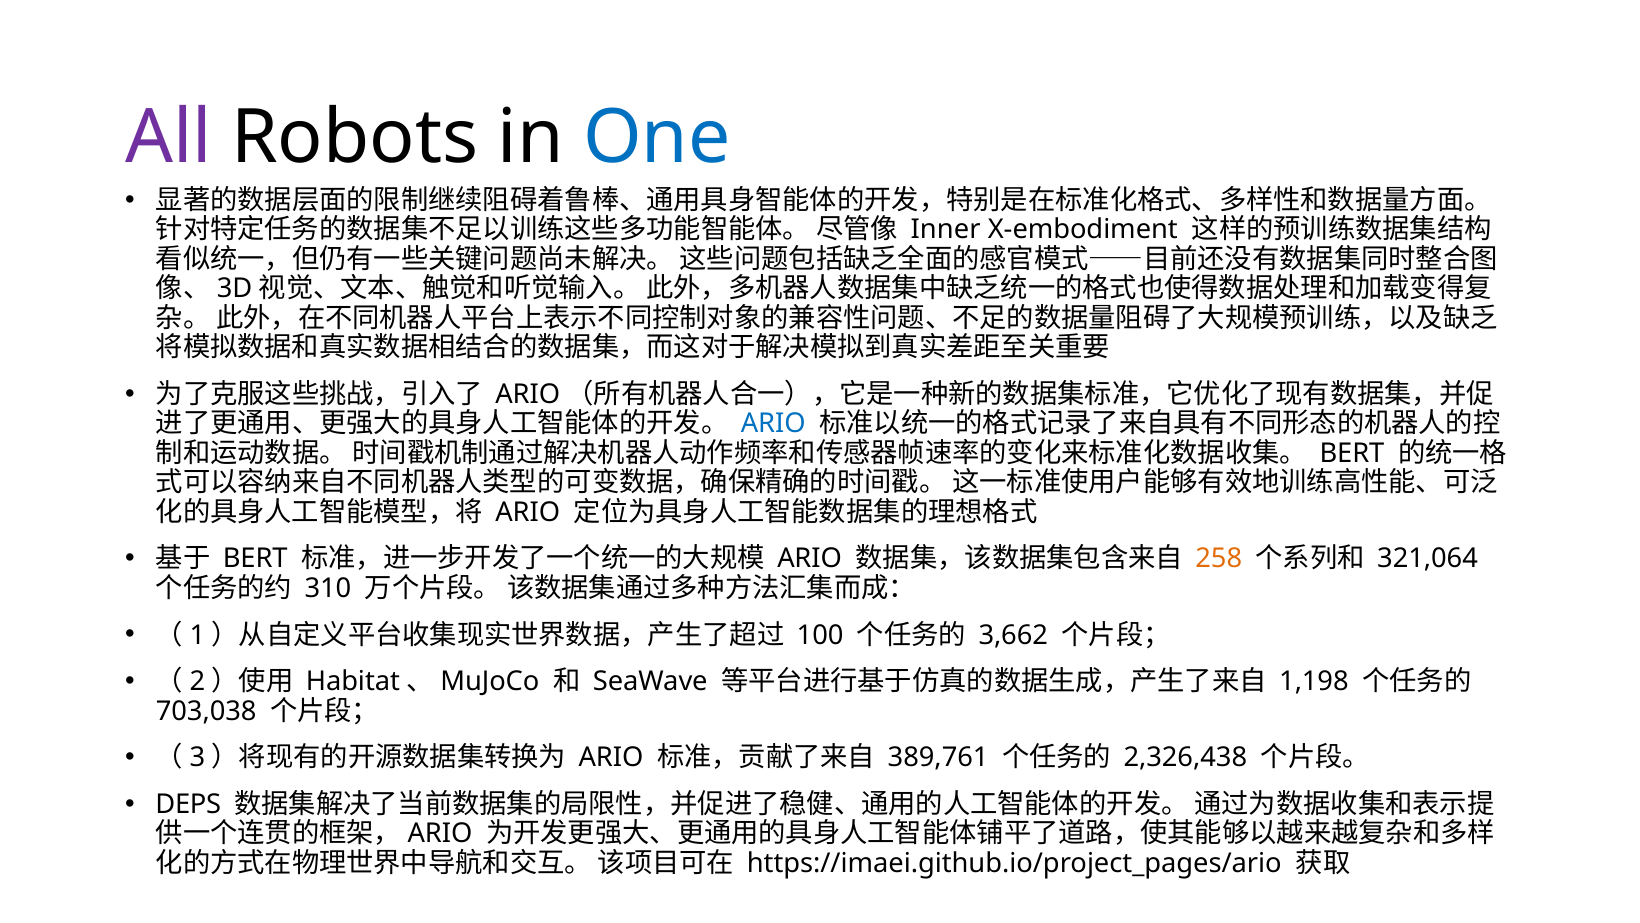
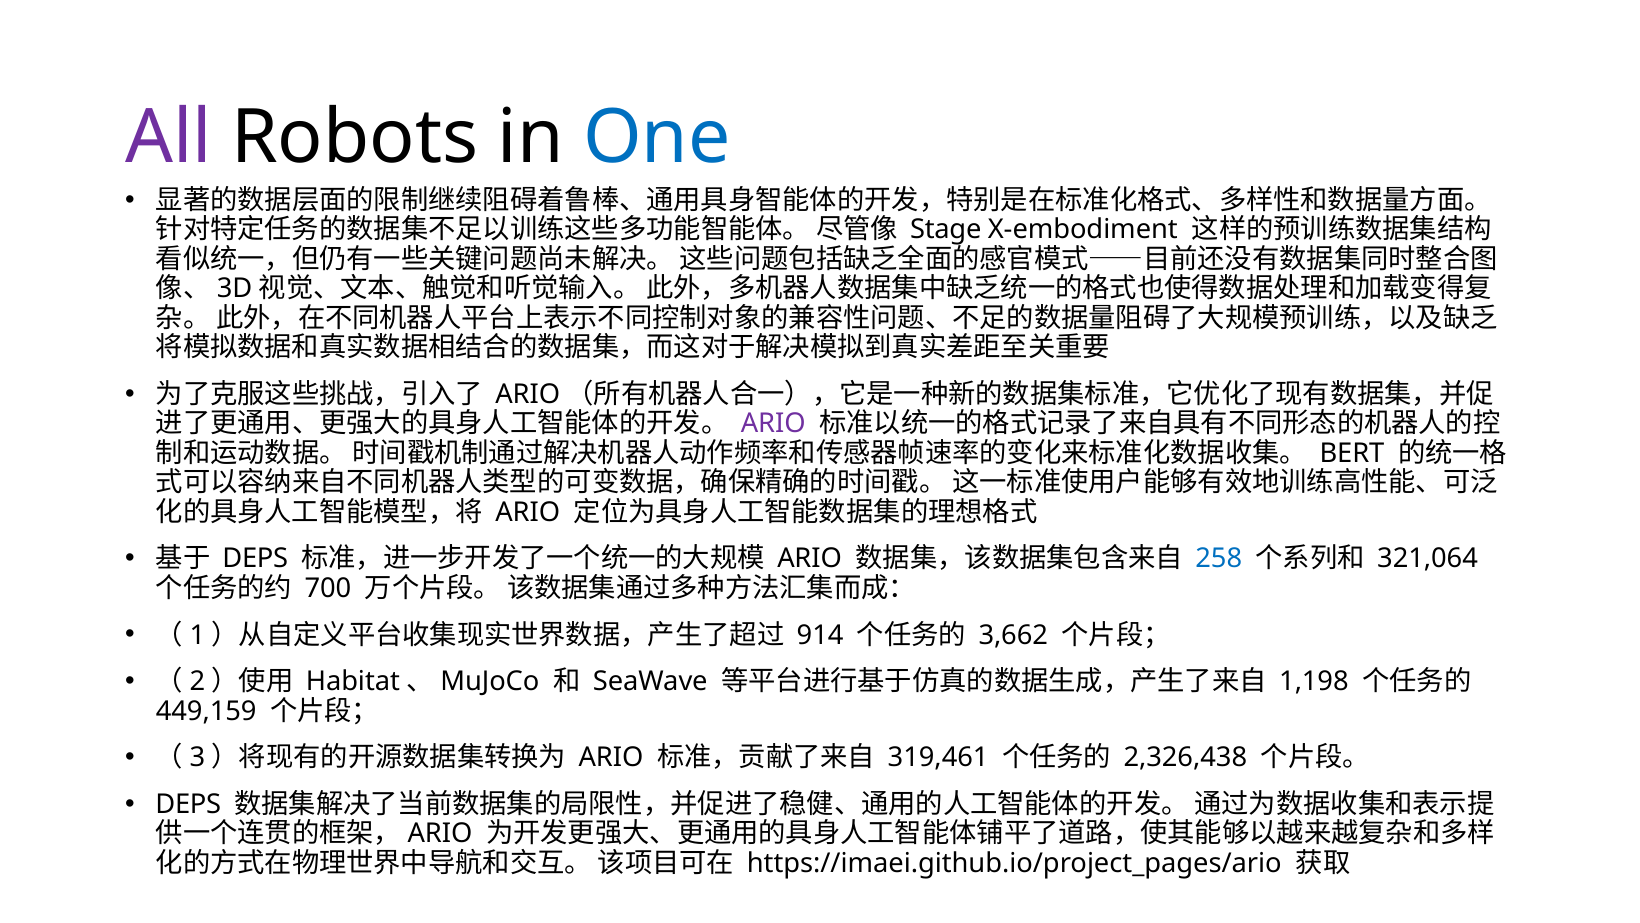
Inner: Inner -> Stage
ARIO at (773, 424) colour: blue -> purple
BERT at (255, 559): BERT -> DEPS
258 colour: orange -> blue
310: 310 -> 700
100: 100 -> 914
703,038: 703,038 -> 449,159
389,761: 389,761 -> 319,461
